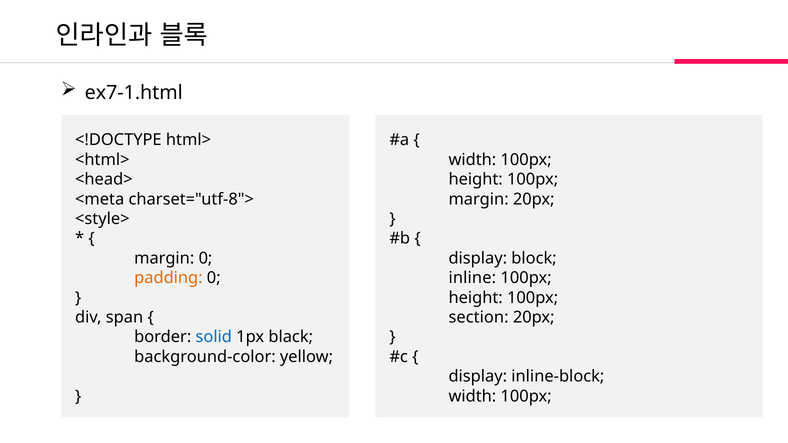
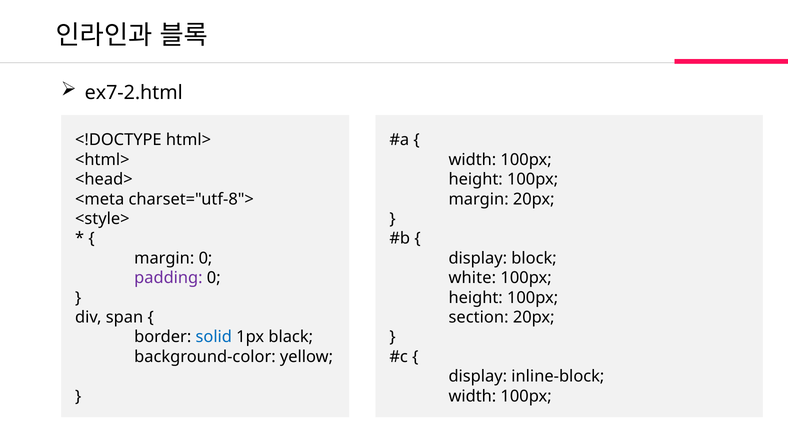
ex7-1.html: ex7-1.html -> ex7-2.html
padding colour: orange -> purple
inline: inline -> white
